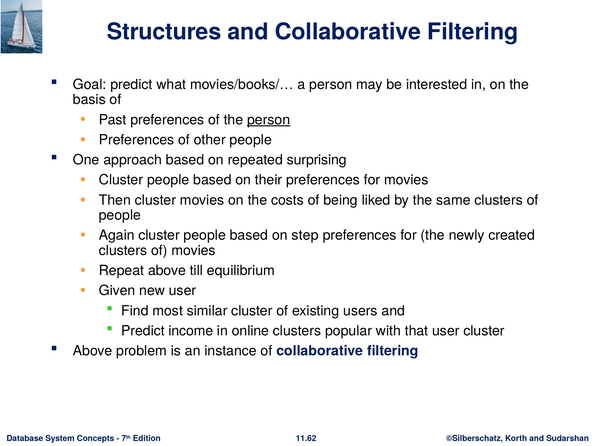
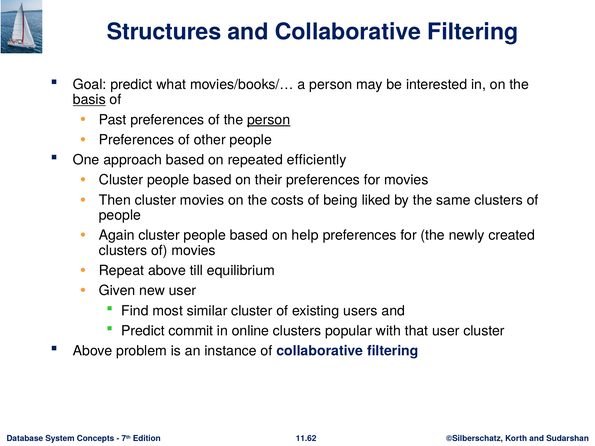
basis underline: none -> present
surprising: surprising -> efficiently
step: step -> help
income: income -> commit
